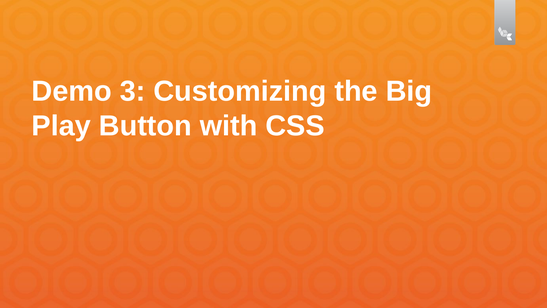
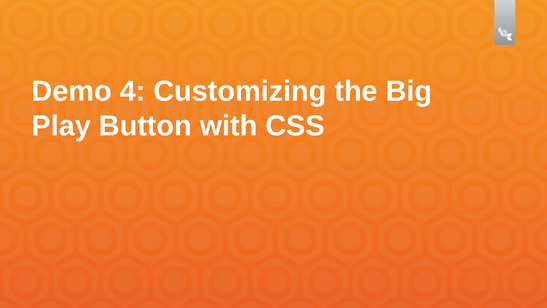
3: 3 -> 4
